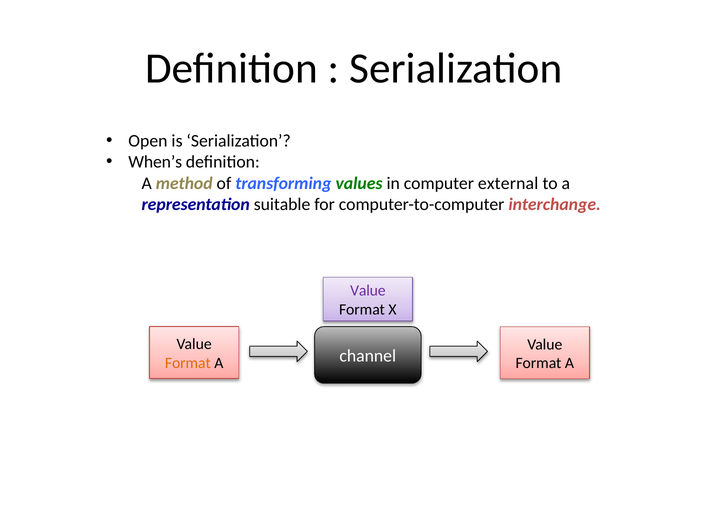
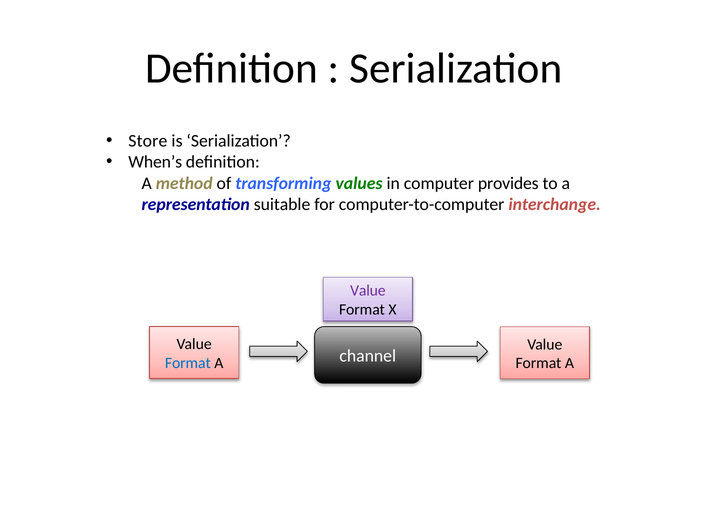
Open: Open -> Store
external: external -> provides
Format at (188, 363) colour: orange -> blue
